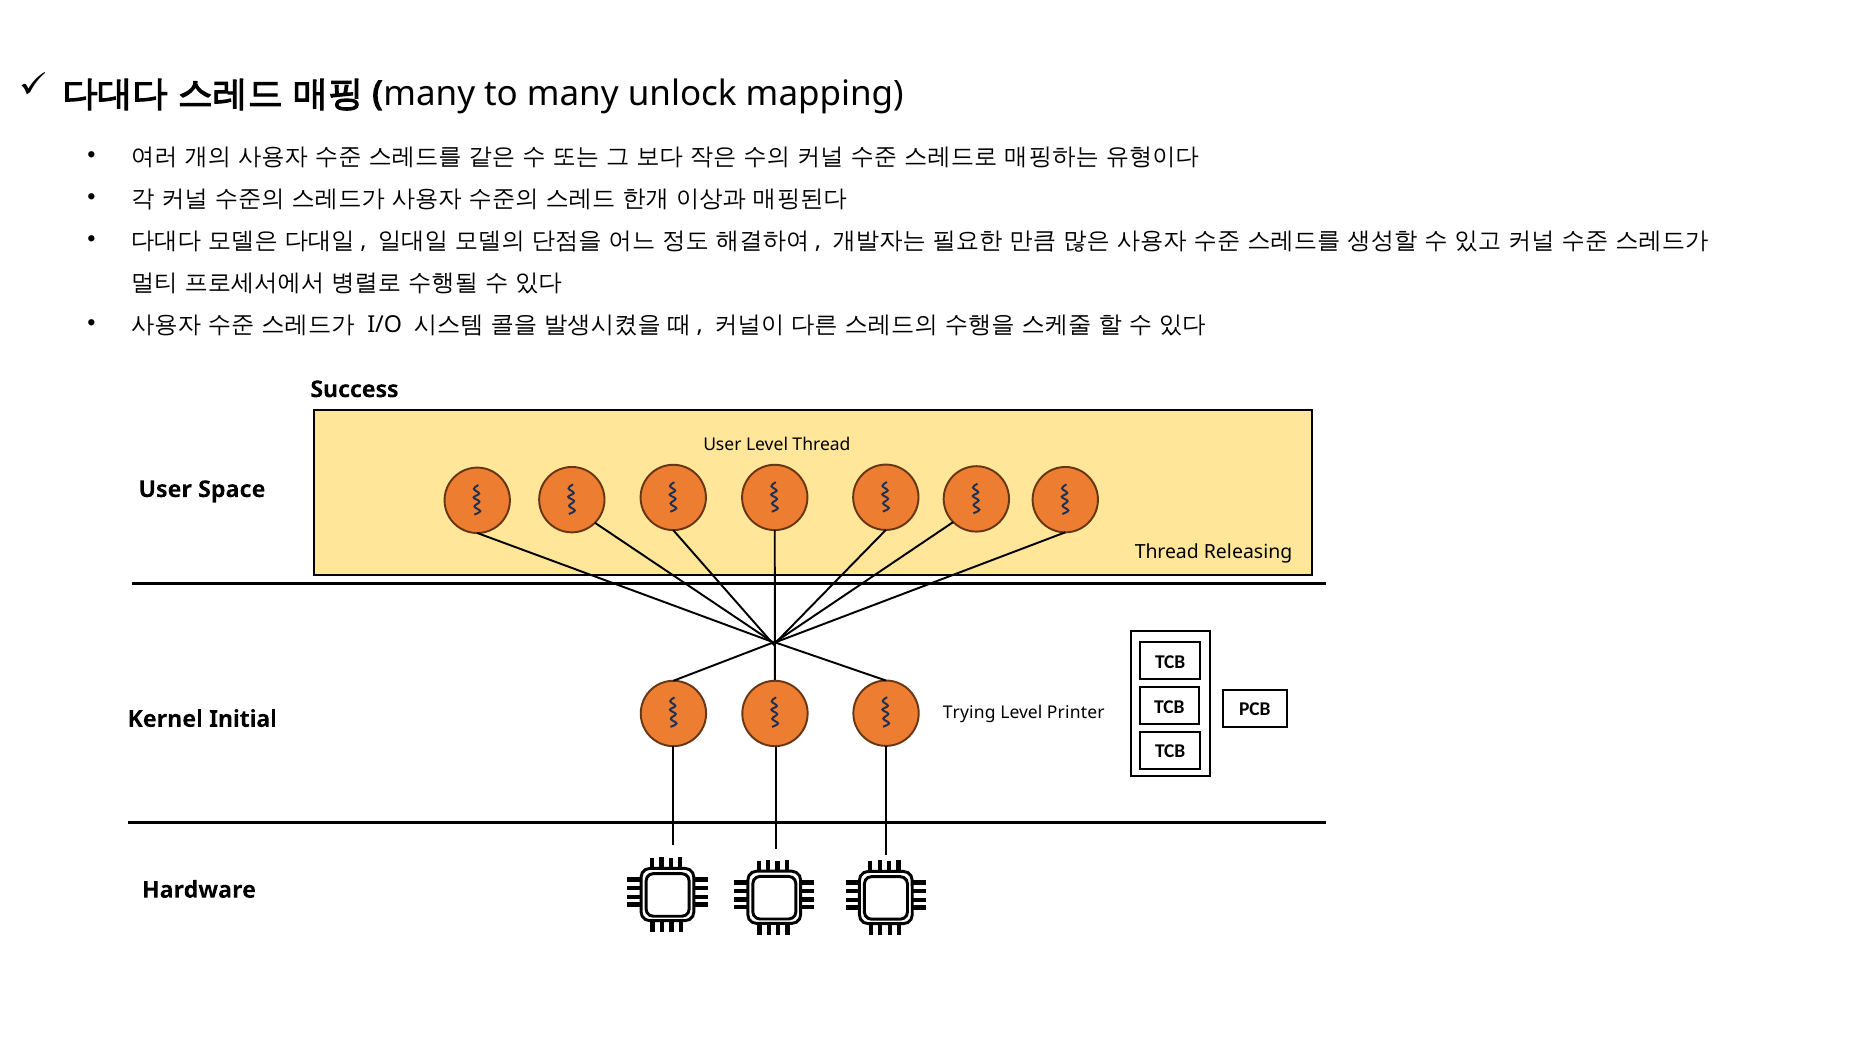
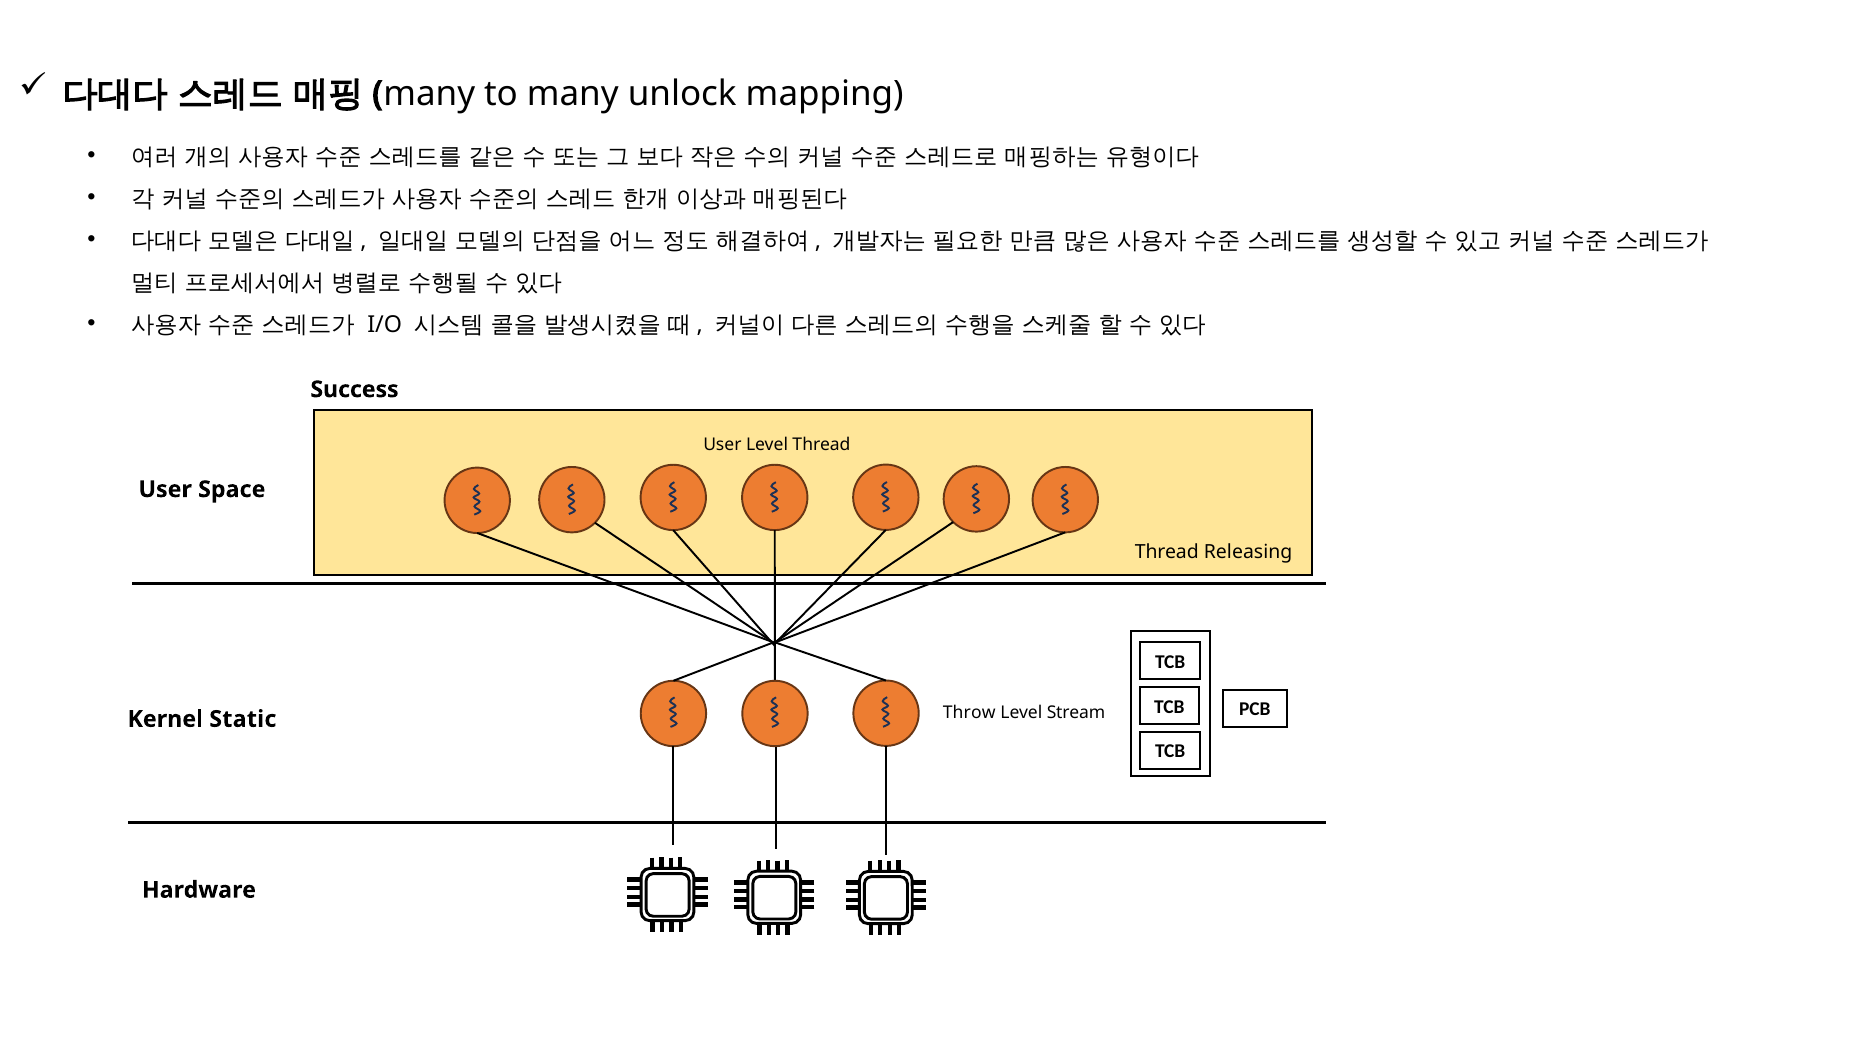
Trying: Trying -> Throw
Printer: Printer -> Stream
Initial: Initial -> Static
